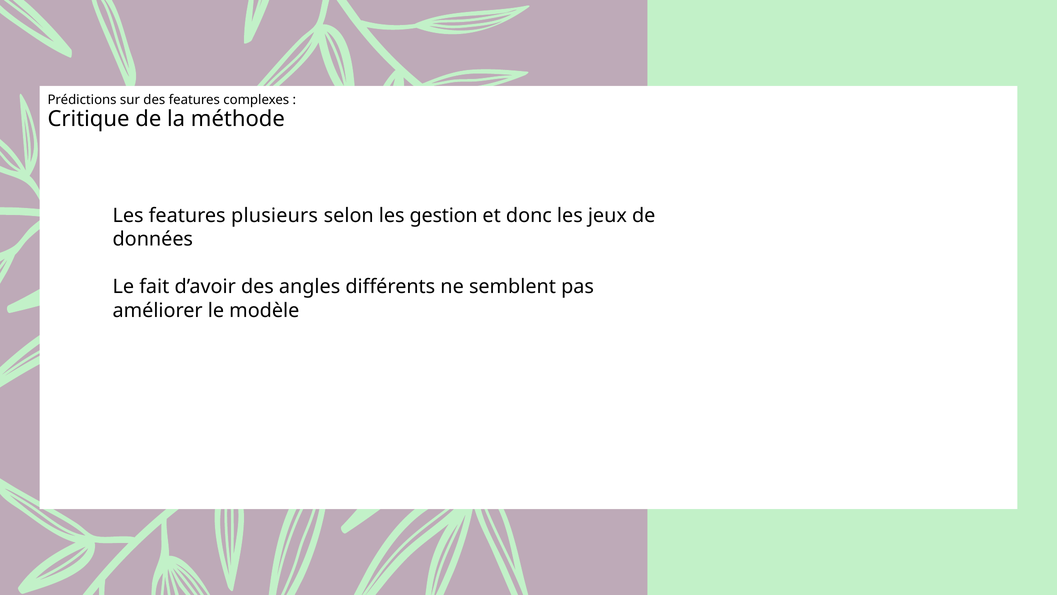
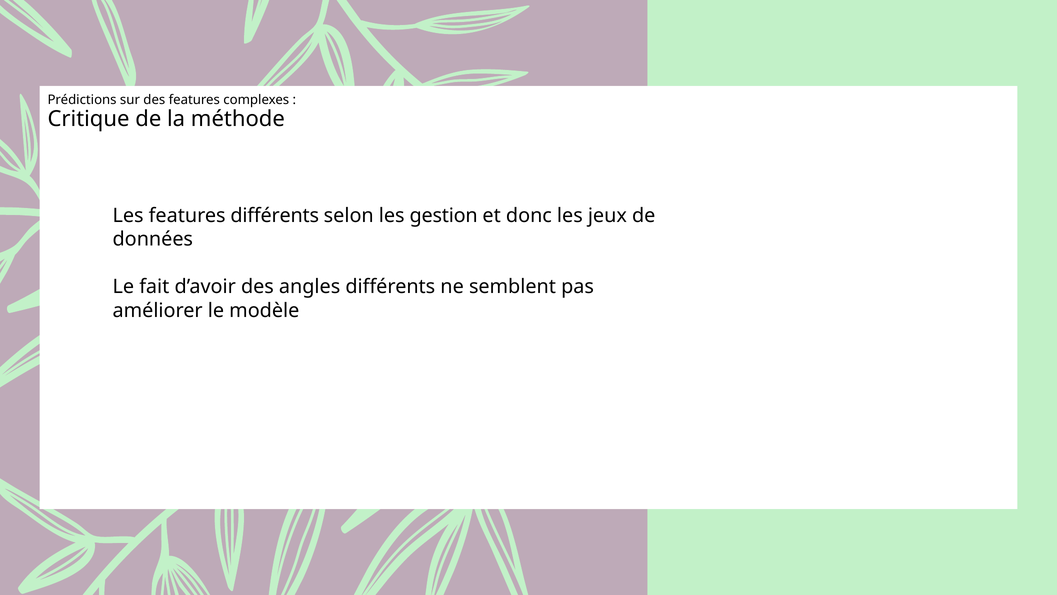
features plusieurs: plusieurs -> différents
